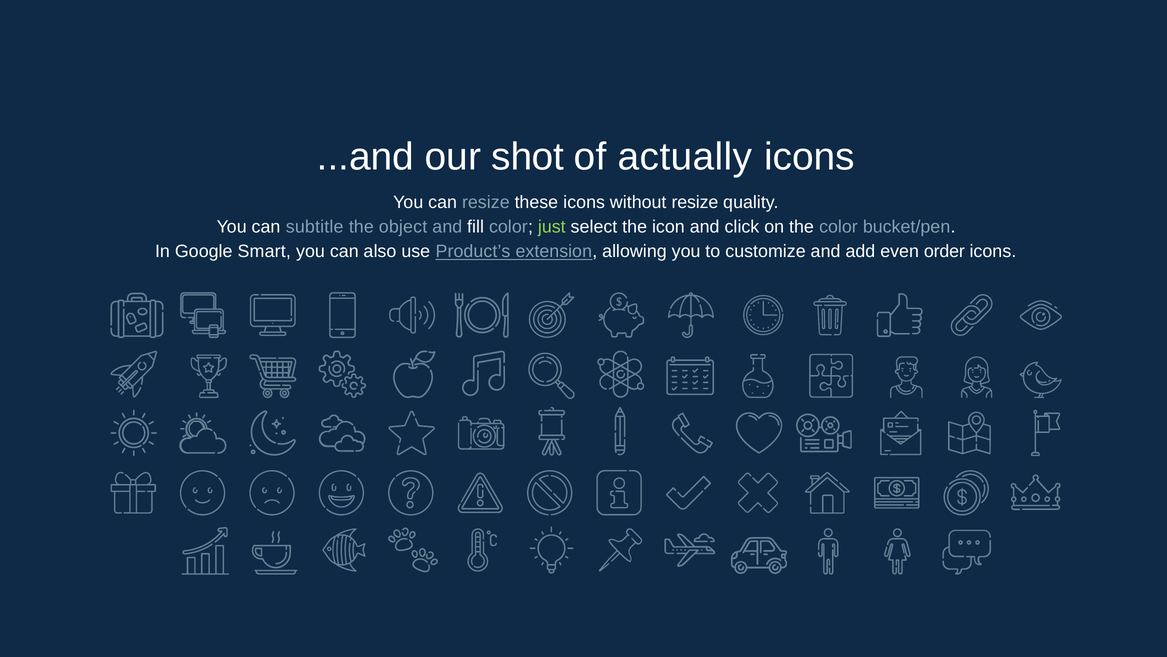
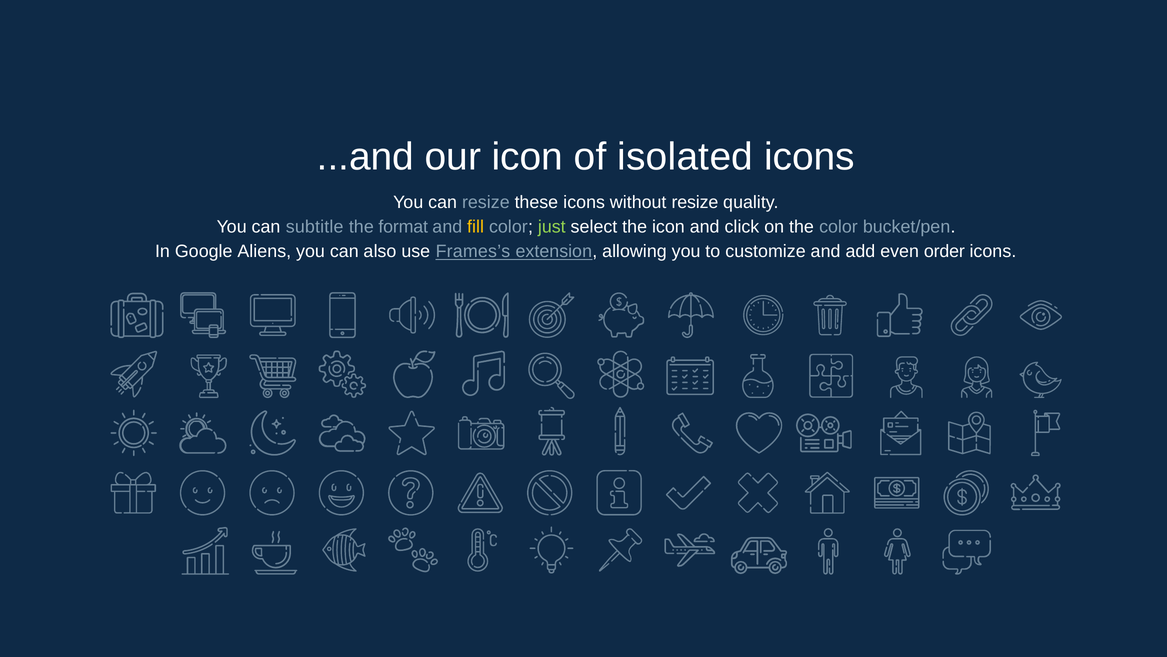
our shot: shot -> icon
actually: actually -> isolated
object: object -> format
fill colour: white -> yellow
Smart: Smart -> Aliens
Product’s: Product’s -> Frames’s
